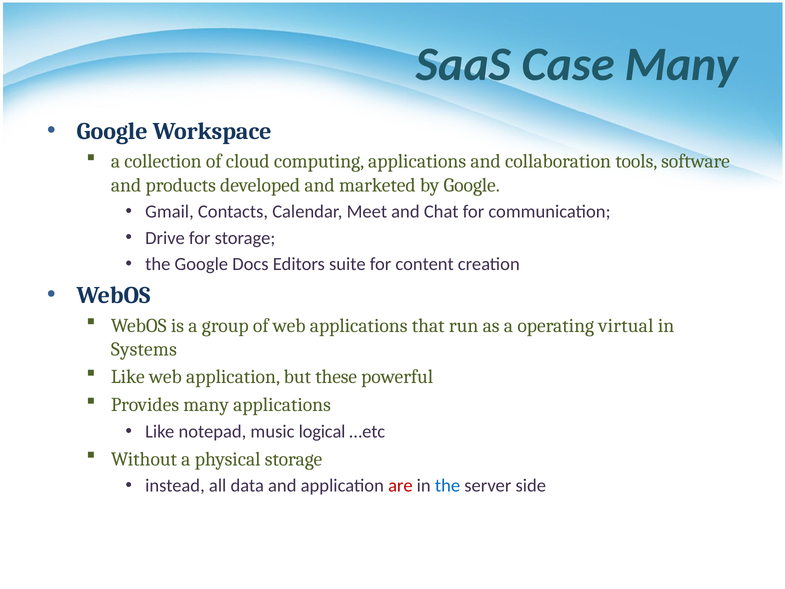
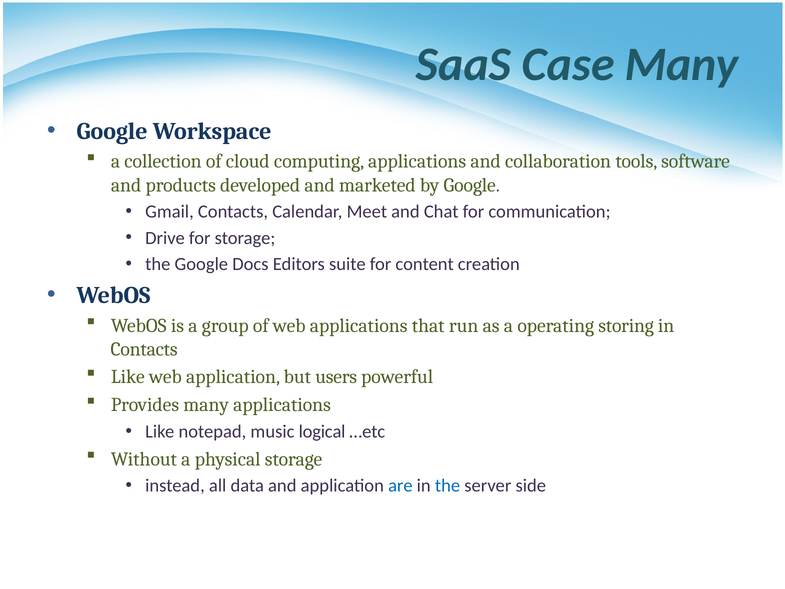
virtual: virtual -> storing
Systems at (144, 349): Systems -> Contacts
these: these -> users
are colour: red -> blue
